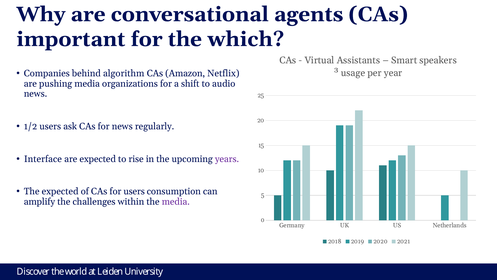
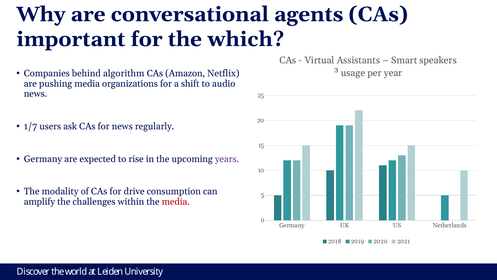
1/2: 1/2 -> 1/7
Interface at (43, 159): Interface -> Germany
The expected: expected -> modality
for users: users -> drive
media at (176, 201) colour: purple -> red
